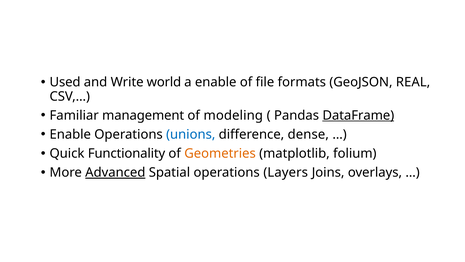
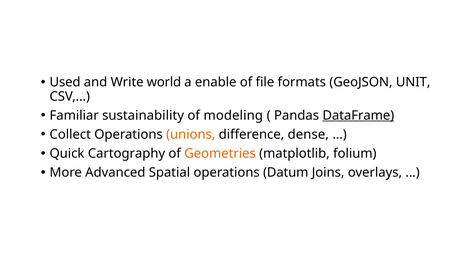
REAL: REAL -> UNIT
management: management -> sustainability
Enable at (70, 134): Enable -> Collect
unions colour: blue -> orange
Functionality: Functionality -> Cartography
Advanced underline: present -> none
Layers: Layers -> Datum
